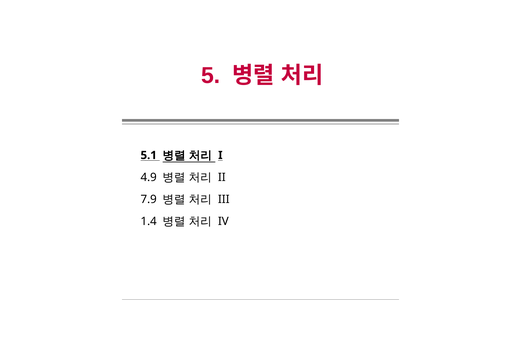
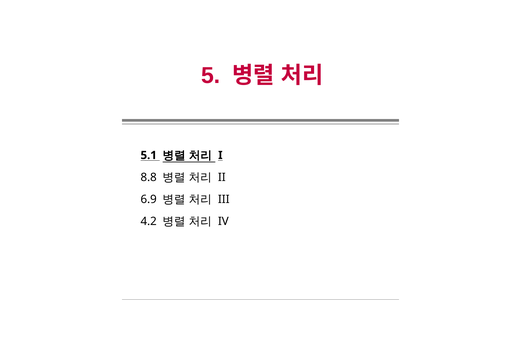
4.9: 4.9 -> 8.8
7.9: 7.9 -> 6.9
1.4: 1.4 -> 4.2
